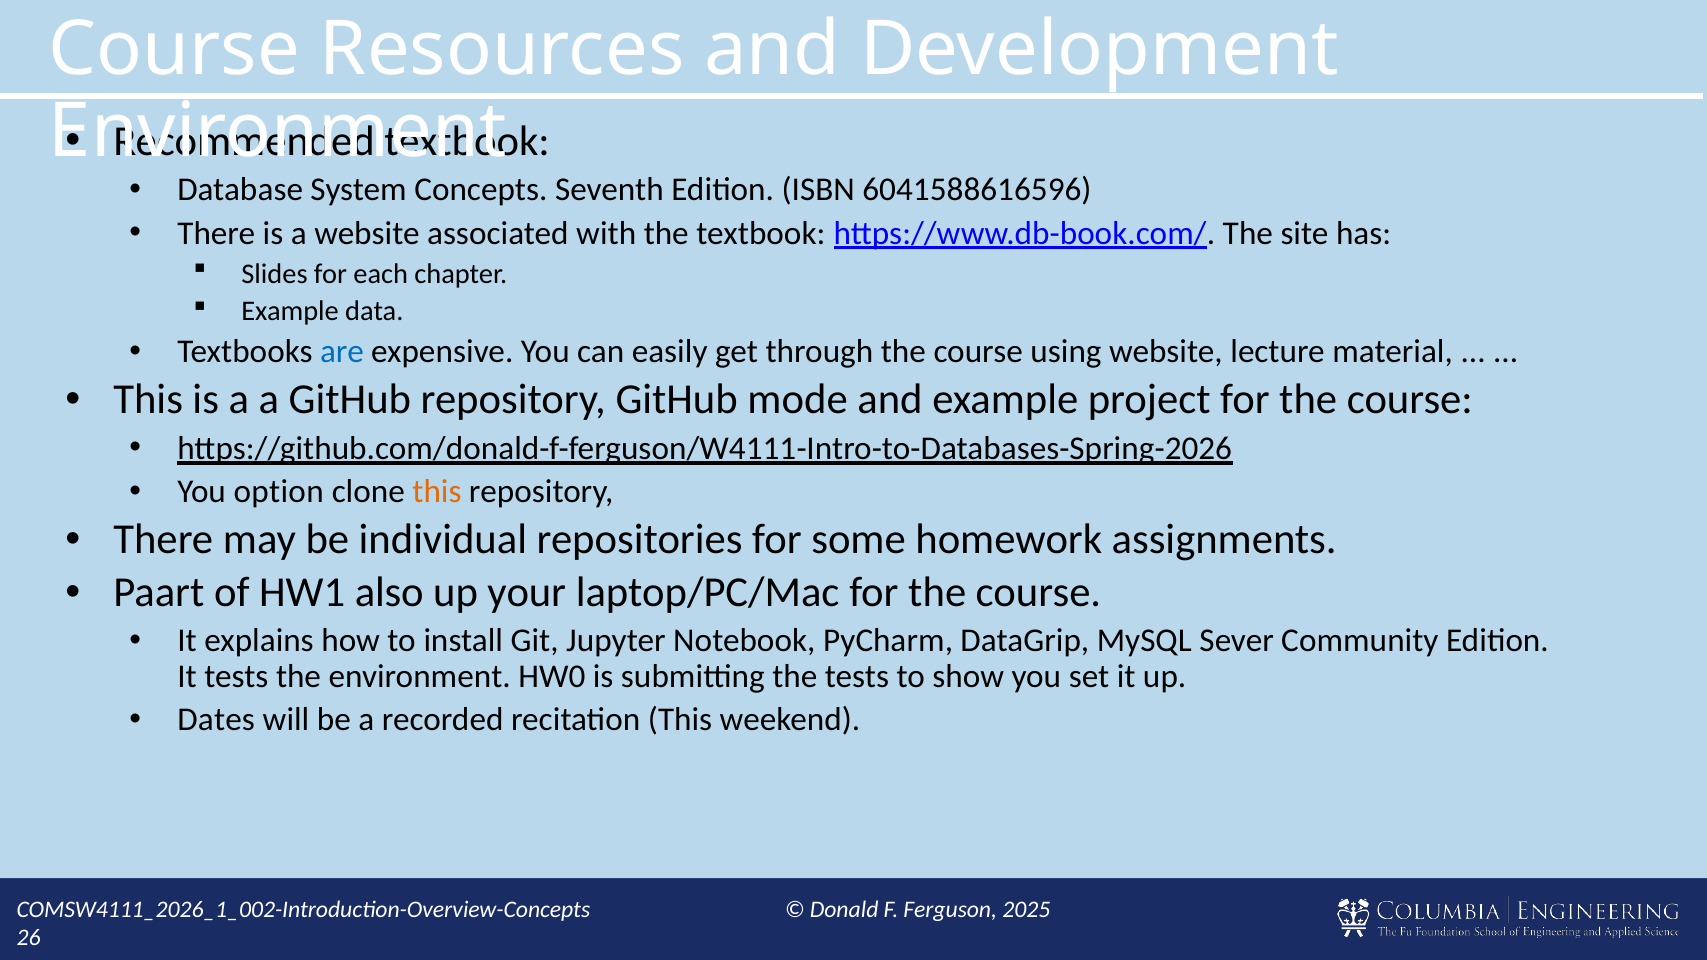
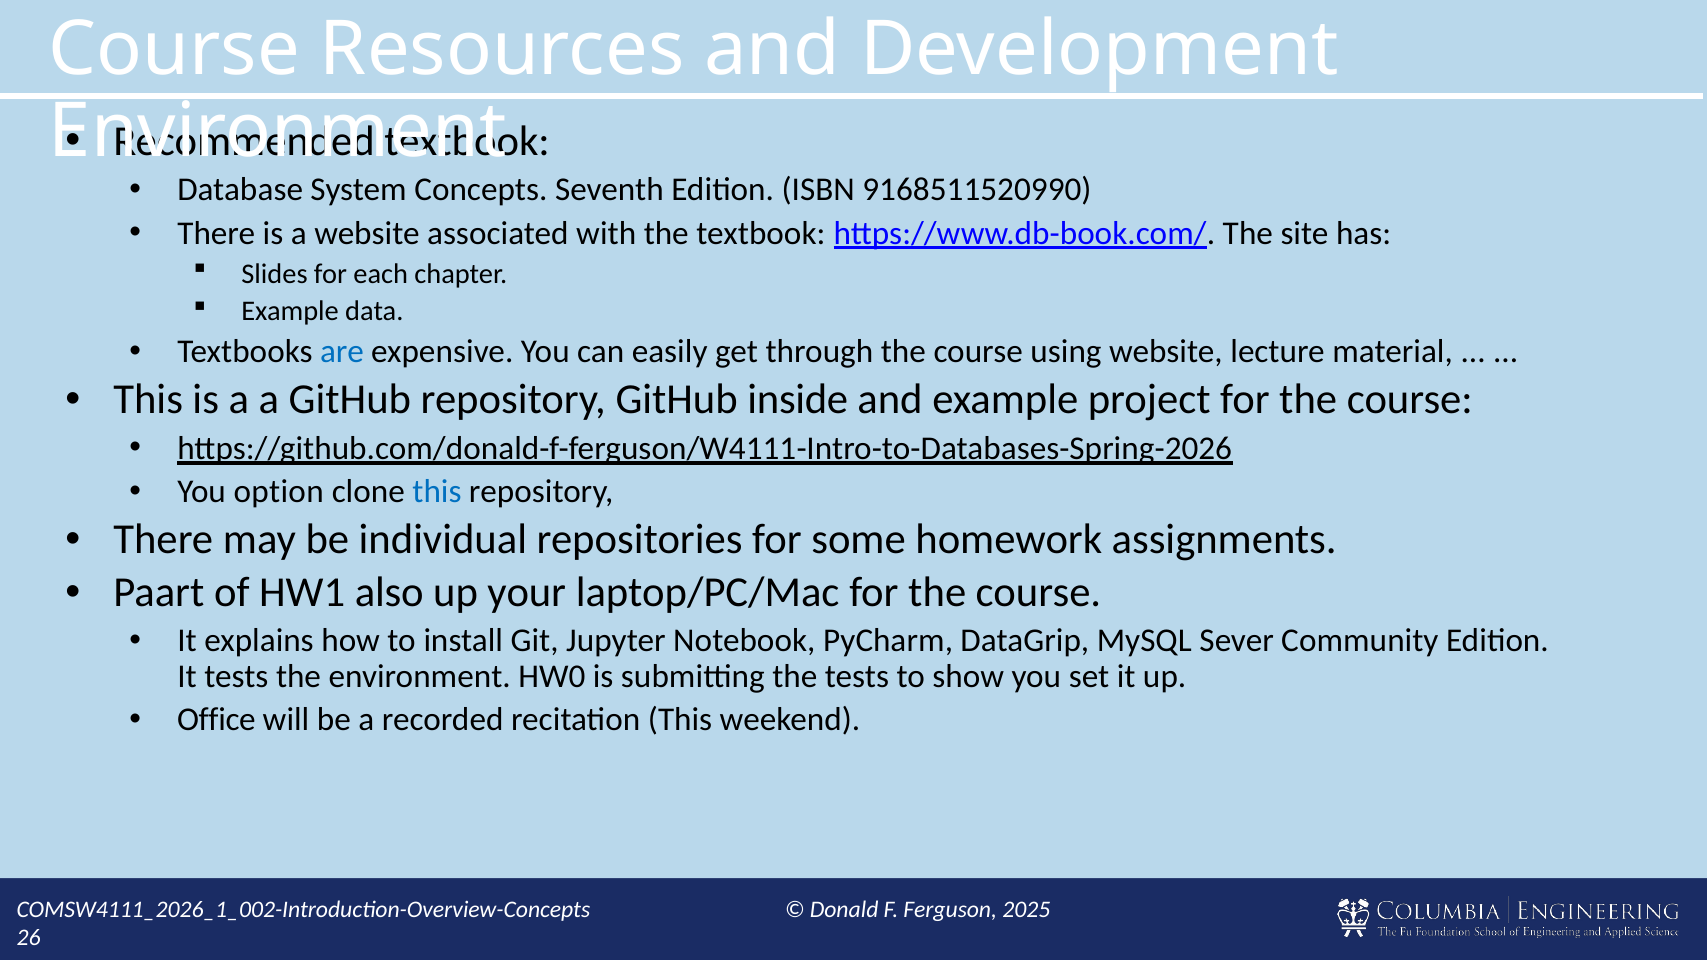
6041588616596: 6041588616596 -> 9168511520990
mode: mode -> inside
this at (437, 492) colour: orange -> blue
Dates: Dates -> Office
